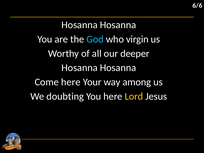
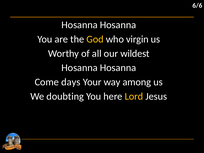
God colour: light blue -> yellow
deeper: deeper -> wildest
Come here: here -> days
